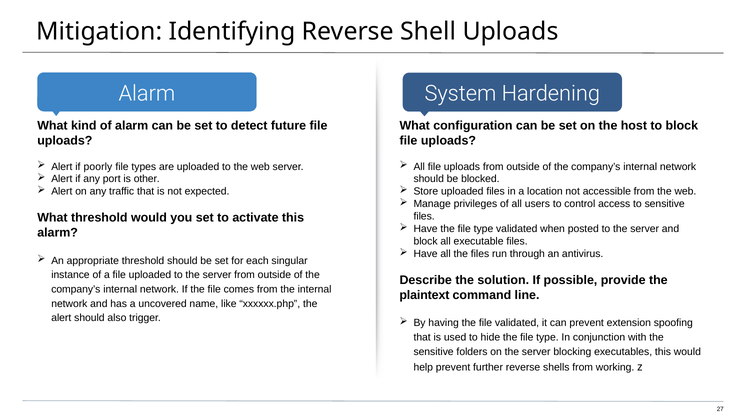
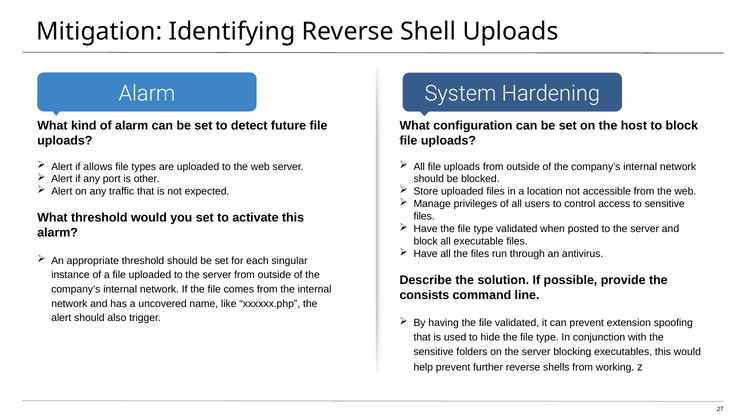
poorly: poorly -> allows
plaintext: plaintext -> consists
